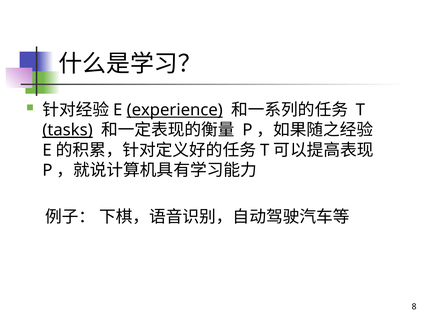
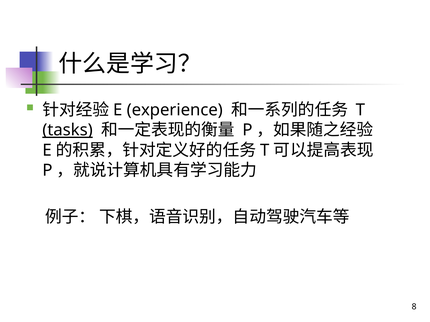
experience underline: present -> none
